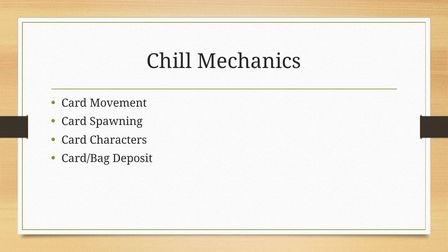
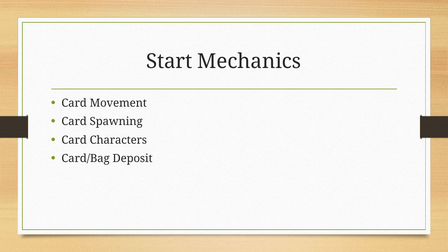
Chill: Chill -> Start
